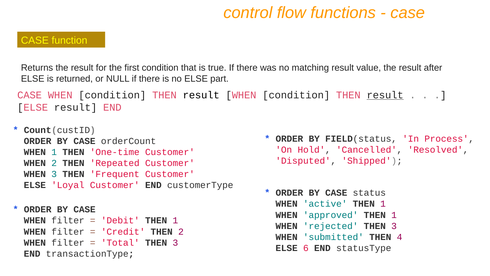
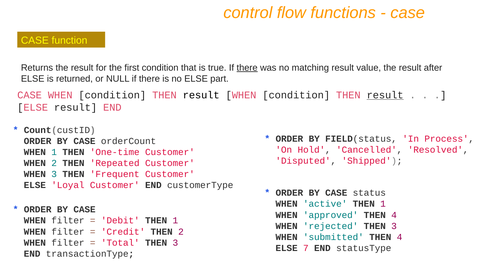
there at (247, 68) underline: none -> present
approved THEN 1: 1 -> 4
6: 6 -> 7
